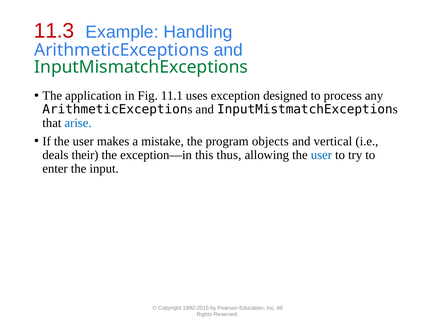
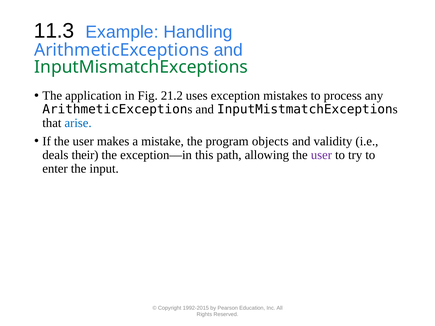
11.3 colour: red -> black
11.1: 11.1 -> 21.2
designed: designed -> mistakes
vertical: vertical -> validity
thus: thus -> path
user at (321, 155) colour: blue -> purple
